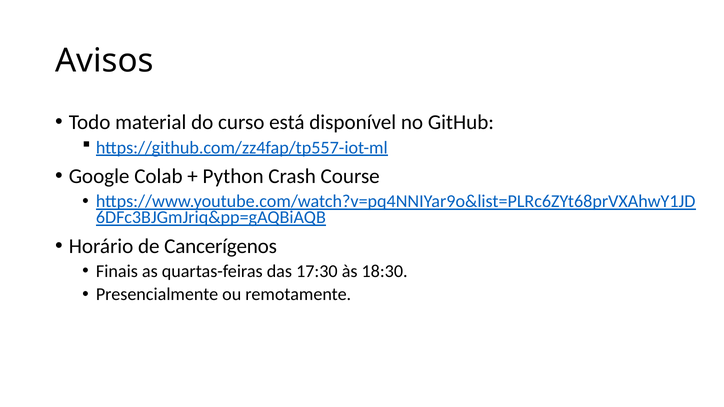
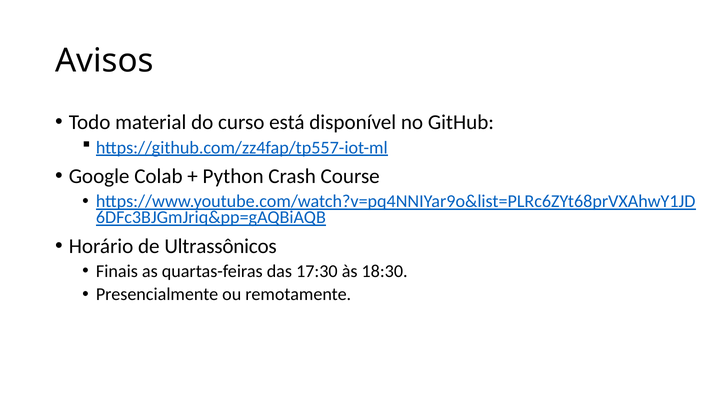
Cancerígenos: Cancerígenos -> Ultrassônicos
